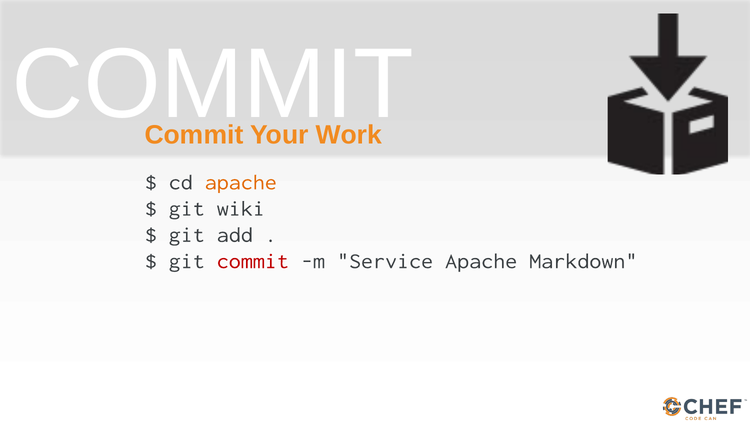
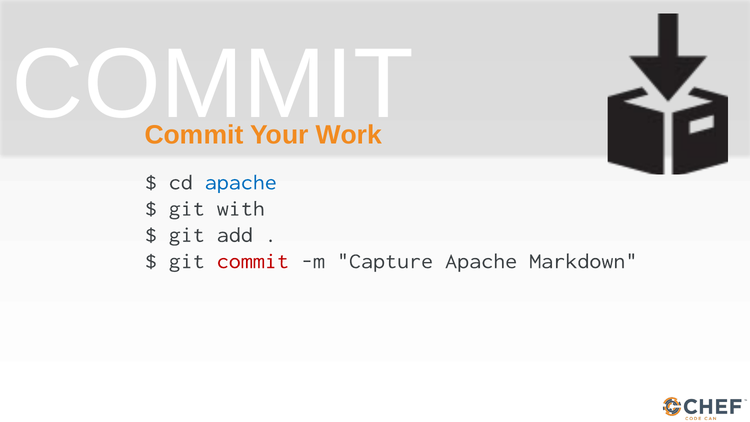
apache at (241, 182) colour: orange -> blue
wiki: wiki -> with
Service: Service -> Capture
